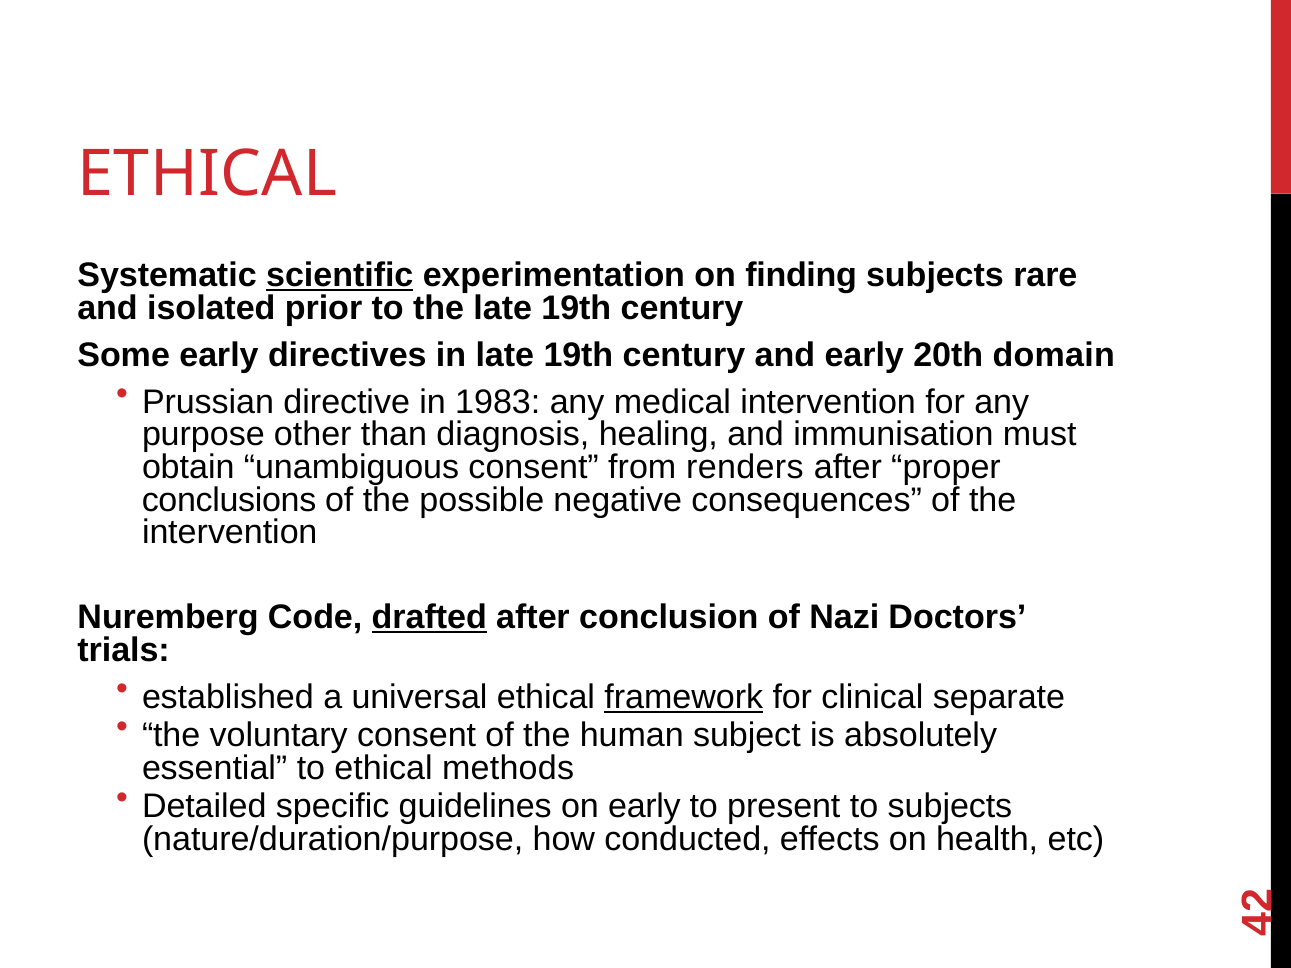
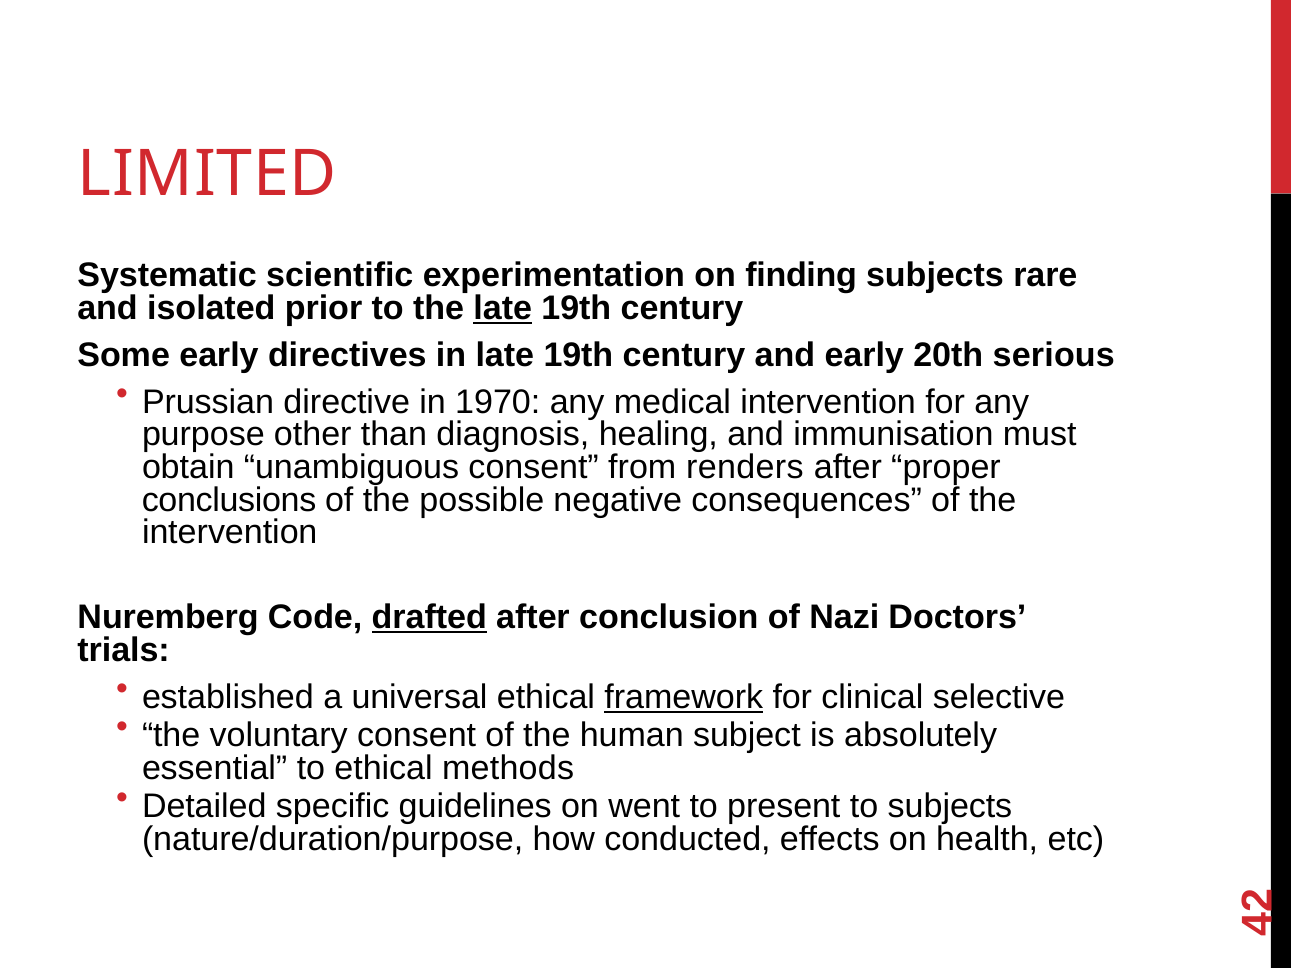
ETHICAL at (207, 174): ETHICAL -> LIMITED
scientific underline: present -> none
late at (503, 308) underline: none -> present
domain: domain -> serious
1983: 1983 -> 1970
separate: separate -> selective
on early: early -> went
